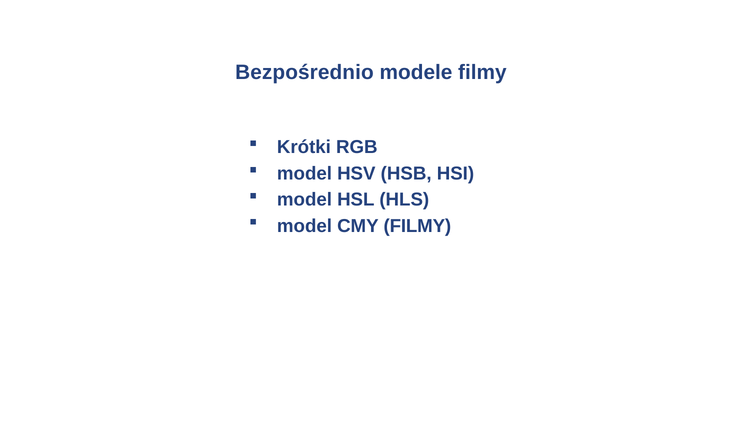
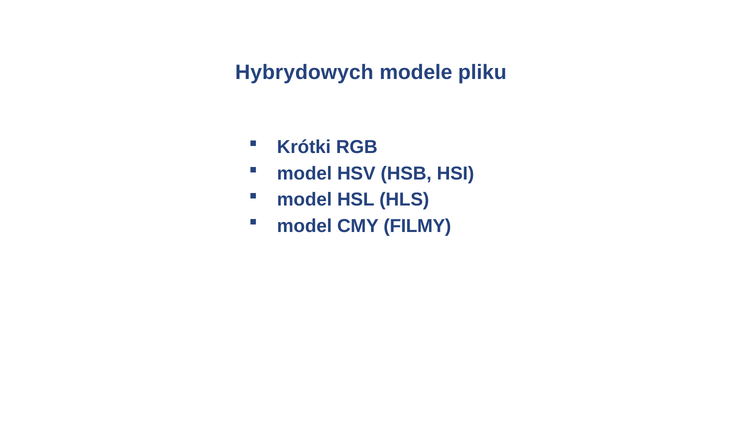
Bezpośrednio: Bezpośrednio -> Hybrydowych
modele filmy: filmy -> pliku
